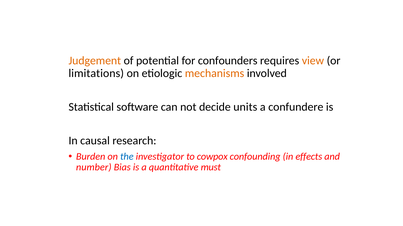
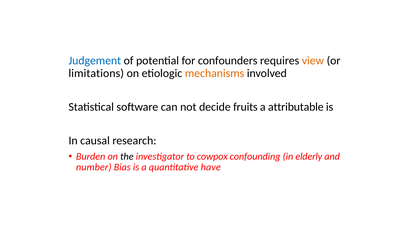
Judgement colour: orange -> blue
units: units -> fruits
confundere: confundere -> attributable
the colour: blue -> black
effects: effects -> elderly
must: must -> have
